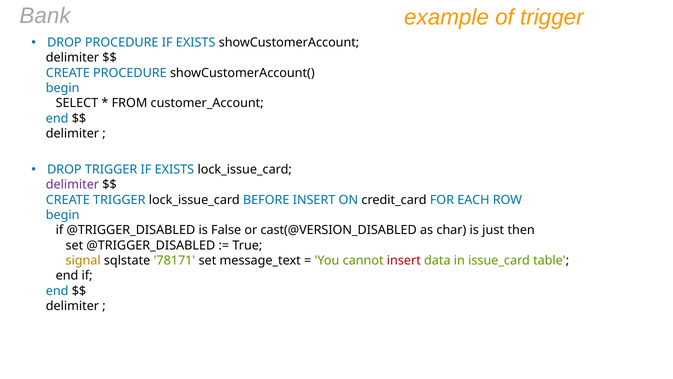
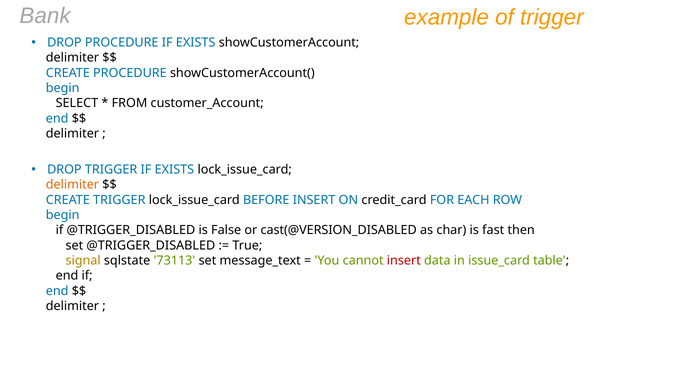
delimiter at (72, 185) colour: purple -> orange
just: just -> fast
78171: 78171 -> 73113
